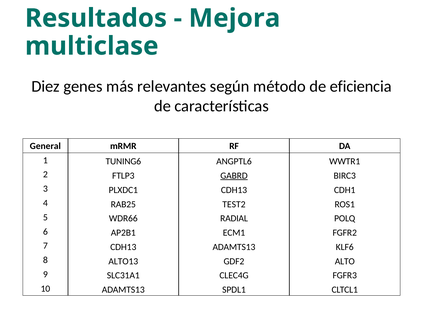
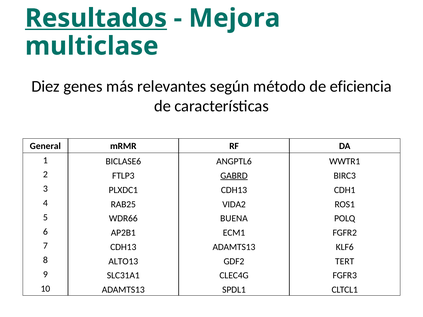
Resultados underline: none -> present
TUNING6: TUNING6 -> BICLASE6
TEST2: TEST2 -> VIDA2
RADIAL: RADIAL -> BUENA
ALTO: ALTO -> TERT
